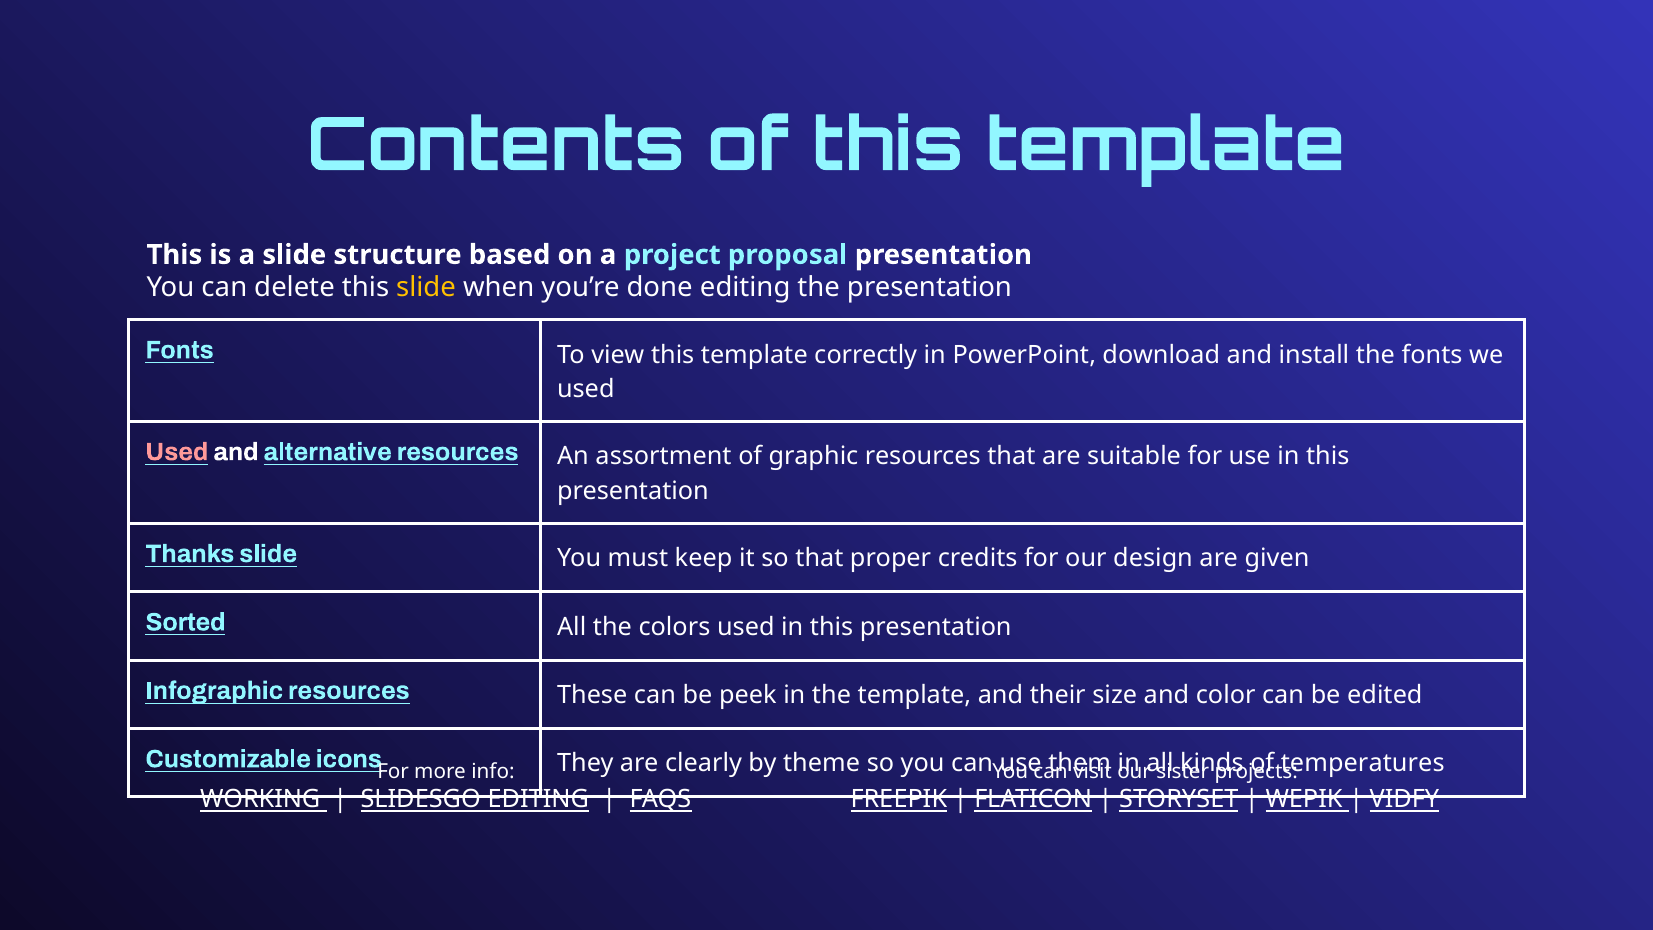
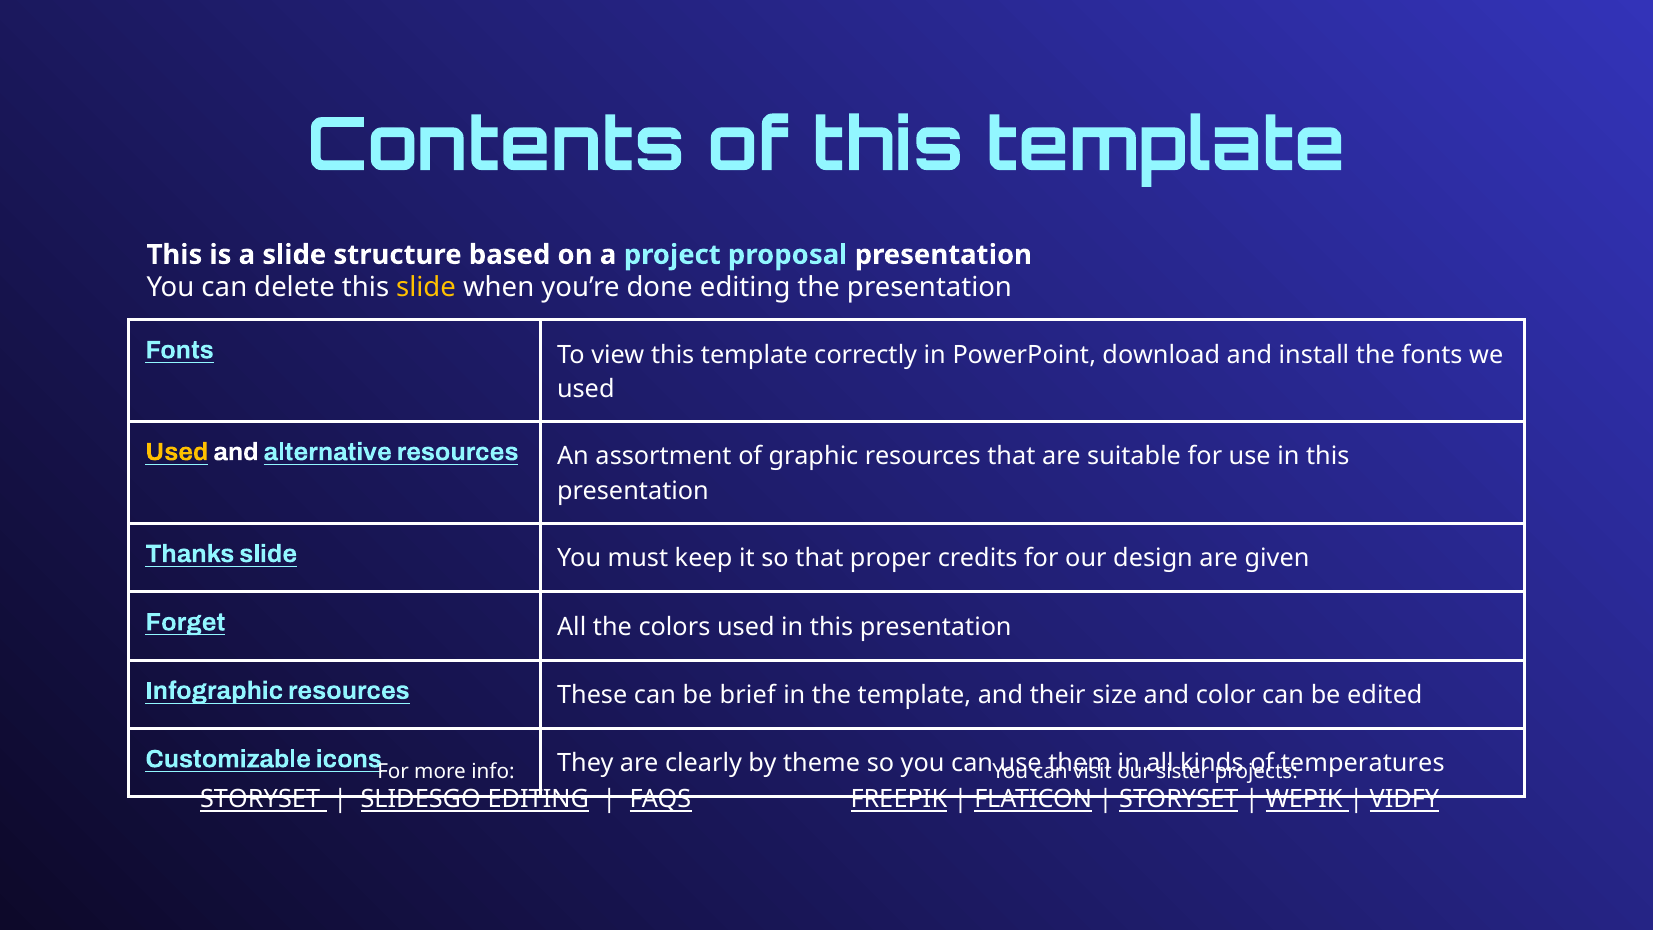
Used at (177, 452) colour: pink -> yellow
Sorted: Sorted -> Forget
peek: peek -> brief
WORKING at (260, 799): WORKING -> STORYSET
